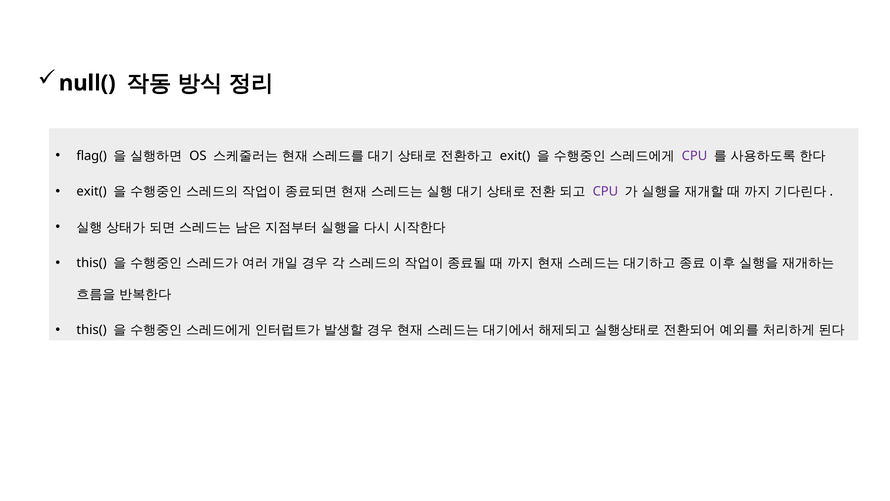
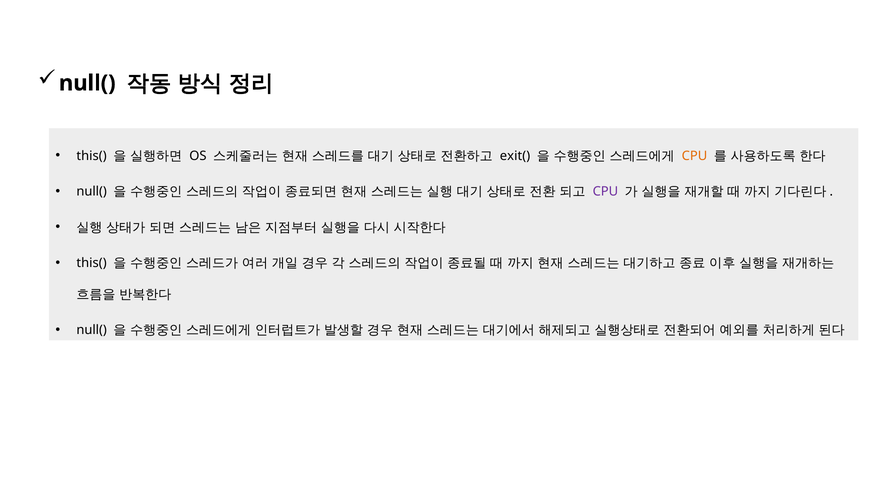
flag( at (92, 156): flag( -> this(
CPU at (694, 156) colour: purple -> orange
exit( at (92, 191): exit( -> null(
this( at (92, 330): this( -> null(
